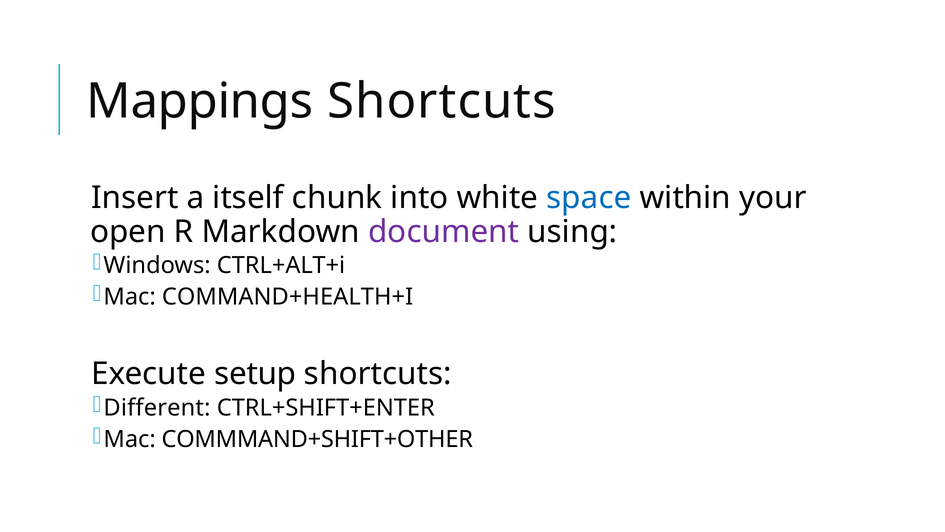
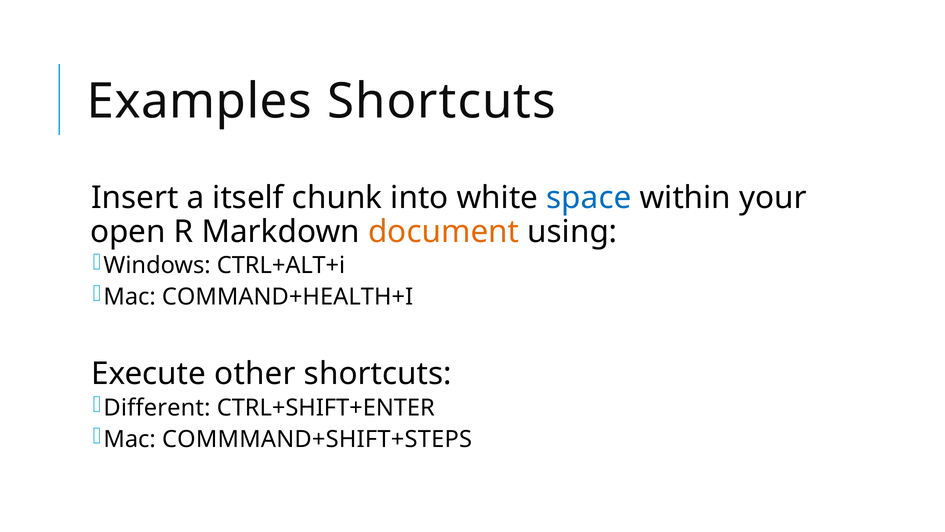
Mappings: Mappings -> Examples
document colour: purple -> orange
setup: setup -> other
COMMMAND+SHIFT+OTHER: COMMMAND+SHIFT+OTHER -> COMMMAND+SHIFT+STEPS
